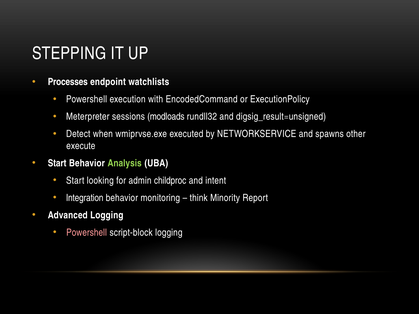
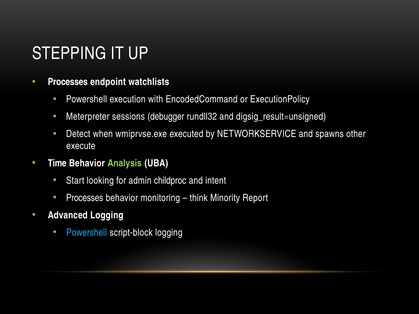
modloads: modloads -> debugger
Start at (57, 163): Start -> Time
Integration at (85, 198): Integration -> Processes
Powershell at (87, 233) colour: pink -> light blue
